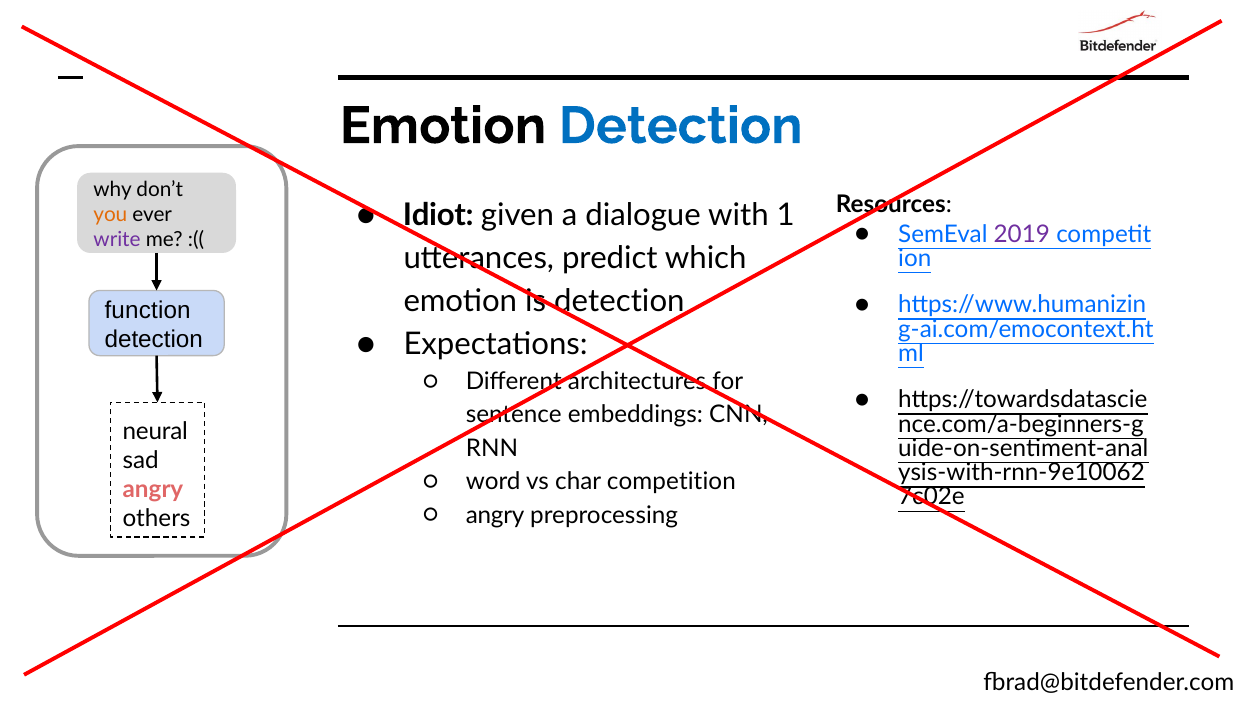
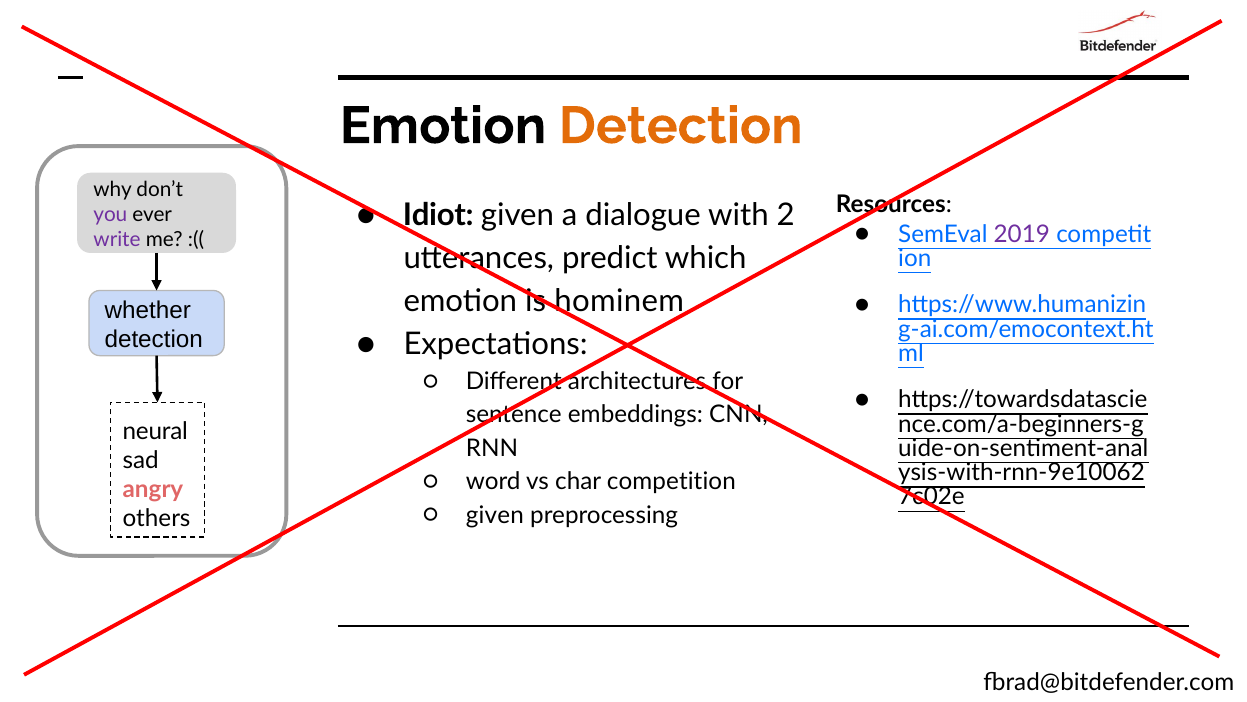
Detection at (681, 126) colour: blue -> orange
1: 1 -> 2
you colour: orange -> purple
is detection: detection -> hominem
function: function -> whether
angry at (495, 515): angry -> given
